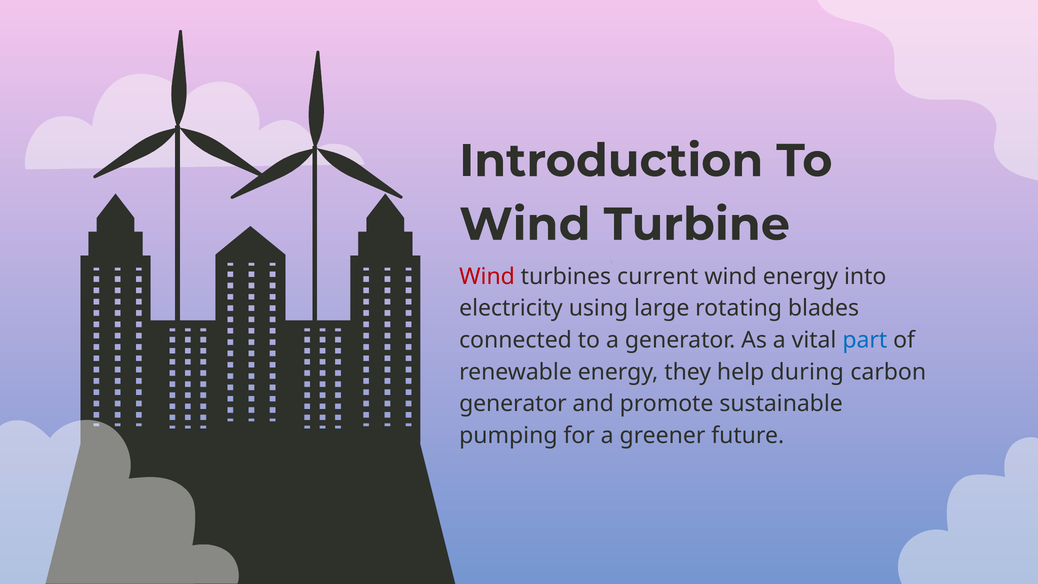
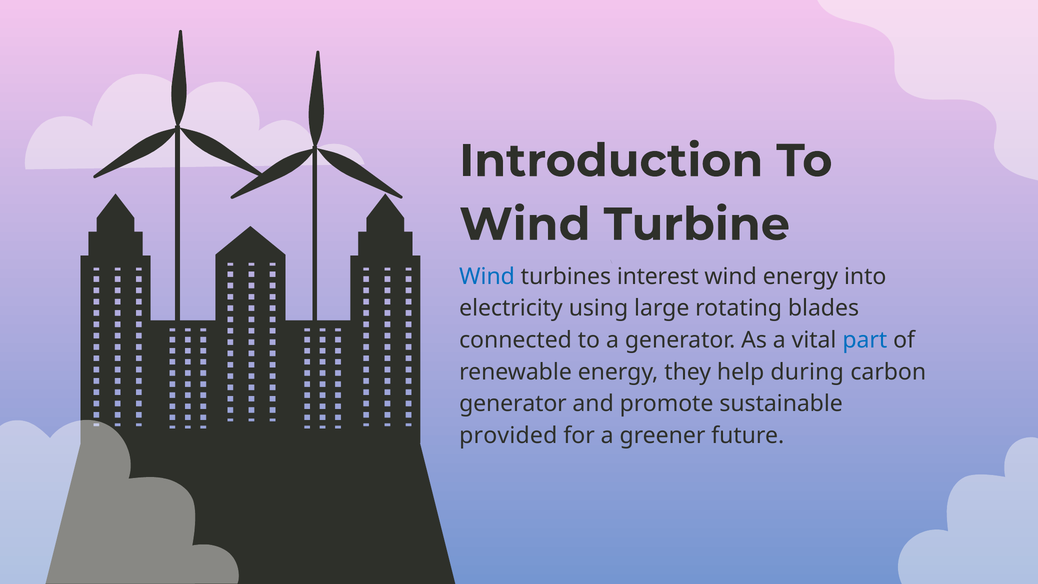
Wind at (487, 276) colour: red -> blue
current: current -> interest
pumping: pumping -> provided
